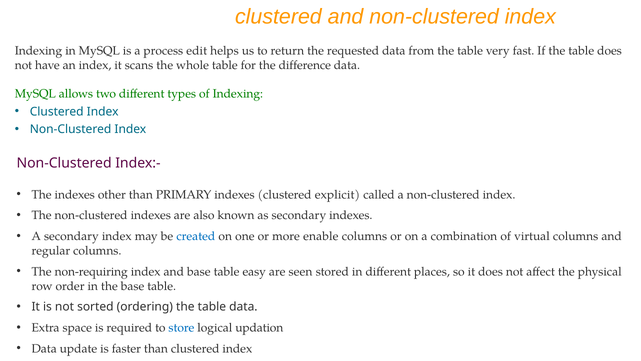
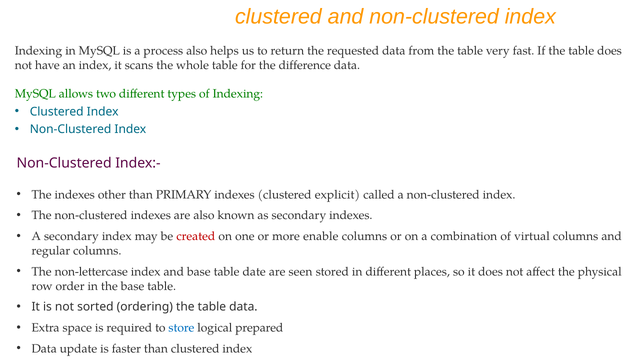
process edit: edit -> also
created colour: blue -> red
non-requiring: non-requiring -> non-lettercase
easy: easy -> date
updation: updation -> prepared
